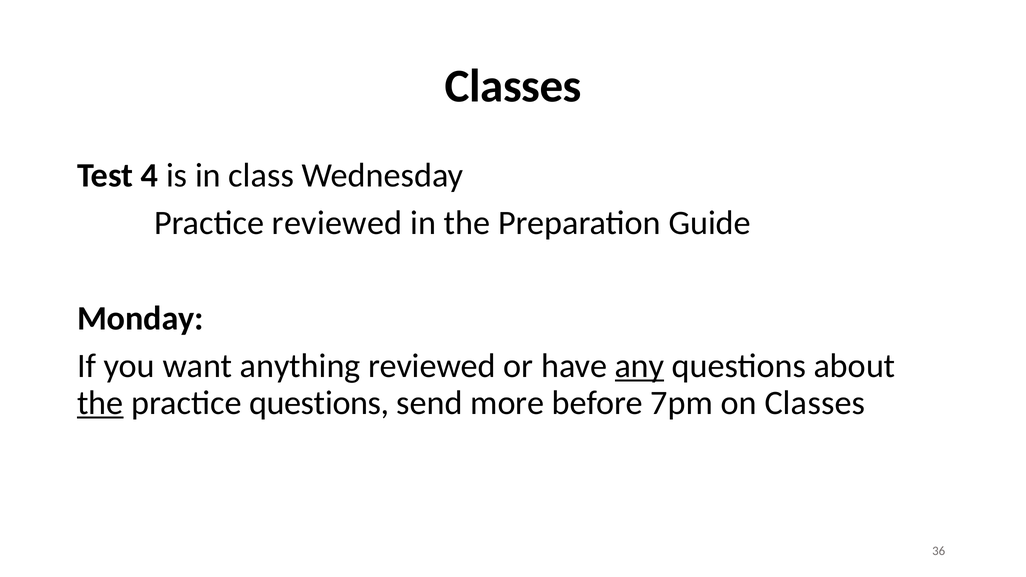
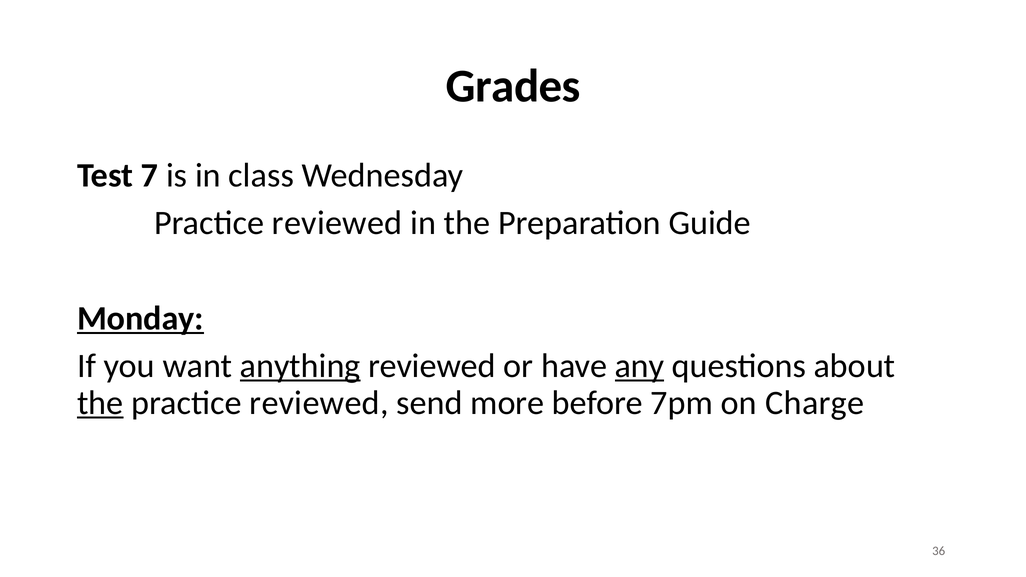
Classes at (513, 86): Classes -> Grades
4: 4 -> 7
Monday underline: none -> present
anything underline: none -> present
questions at (319, 403): questions -> reviewed
on Classes: Classes -> Charge
